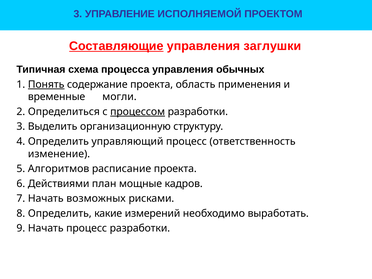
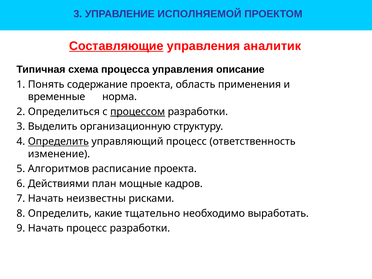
заглушки: заглушки -> аналитик
обычных: обычных -> описание
Понять underline: present -> none
могли: могли -> норма
Определить at (58, 141) underline: none -> present
возможных: возможных -> неизвестны
измерений: измерений -> тщательно
